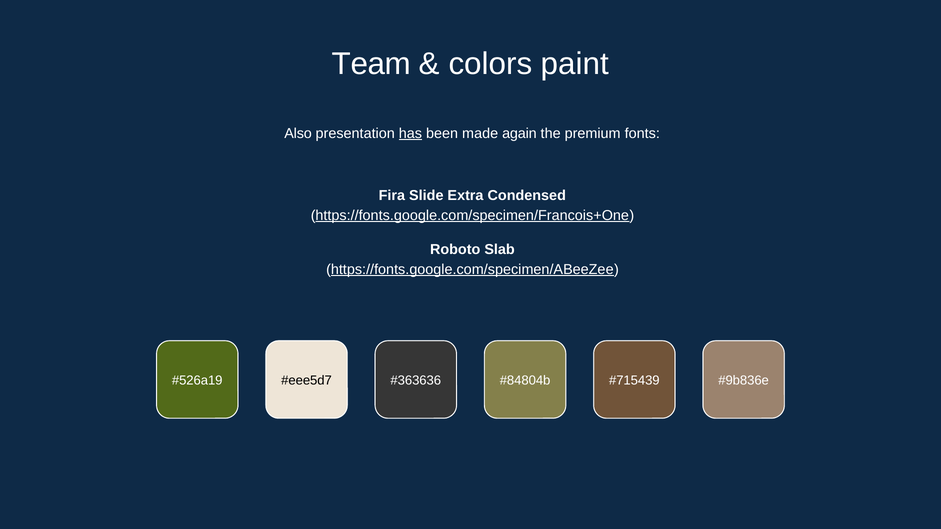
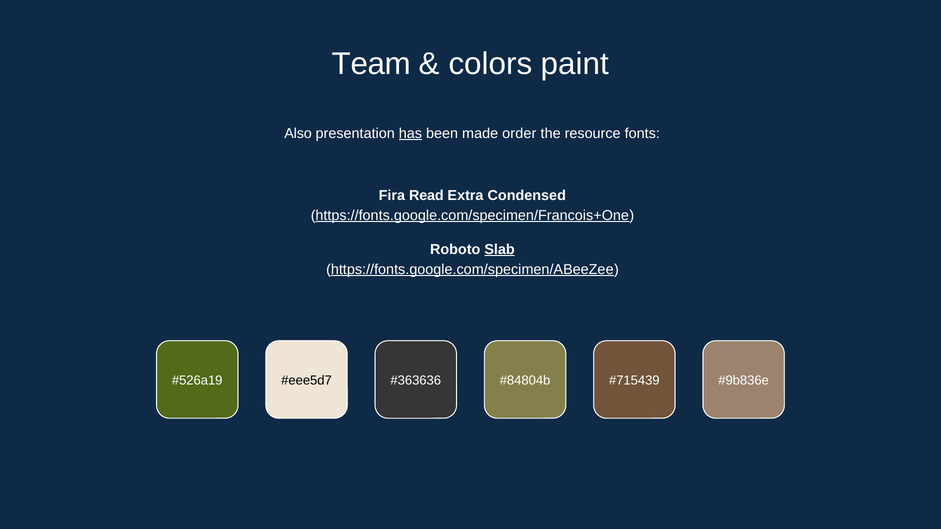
again: again -> order
premium: premium -> resource
Slide: Slide -> Read
Slab underline: none -> present
